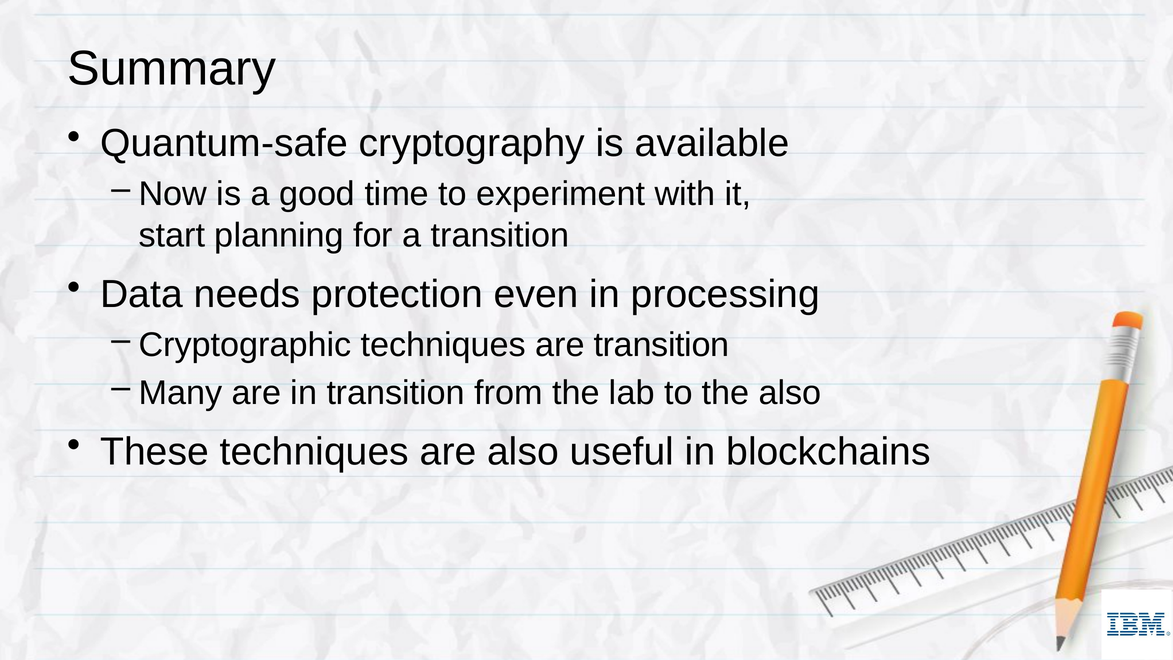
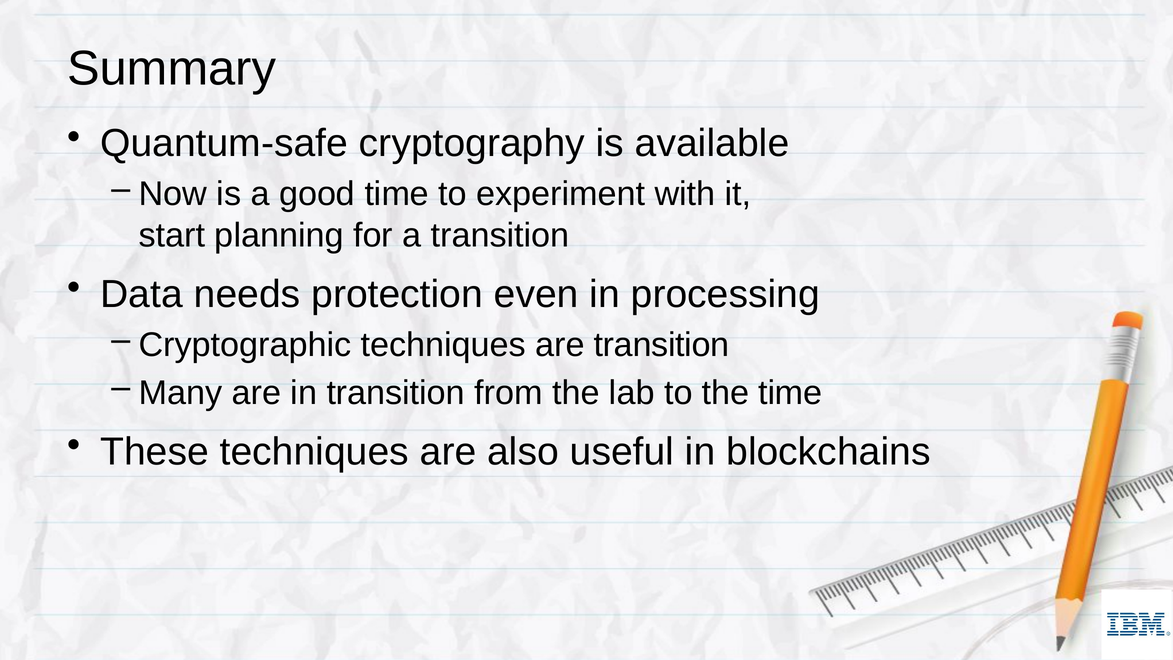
the also: also -> time
